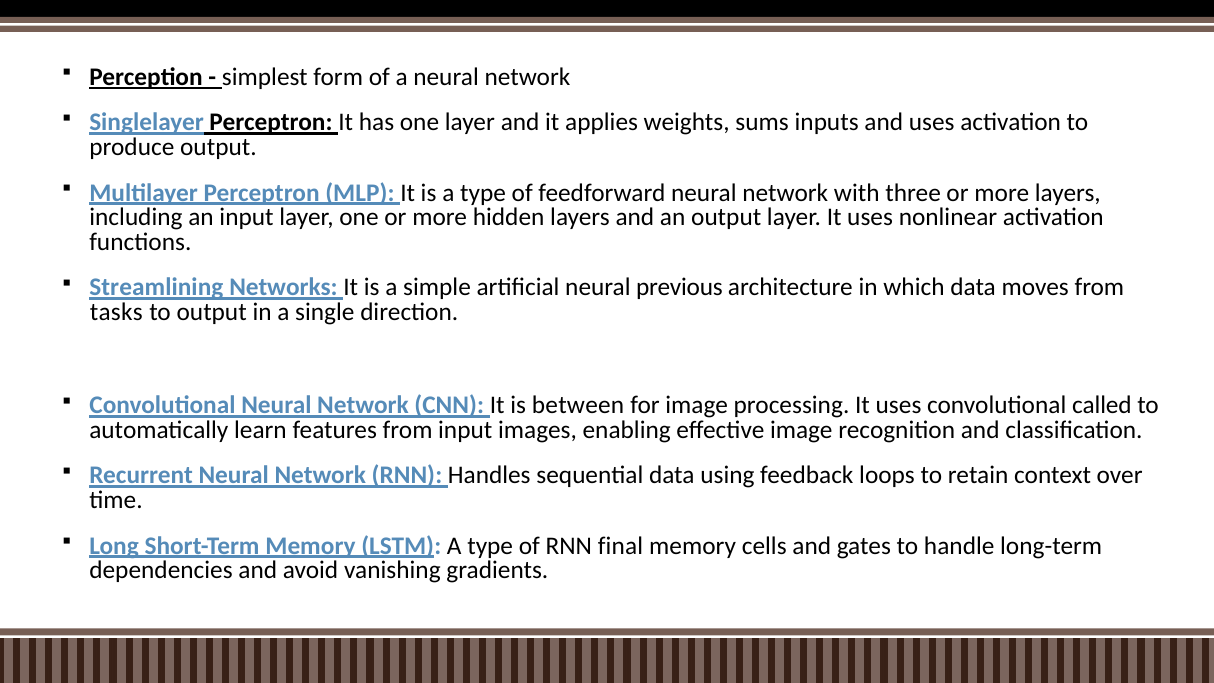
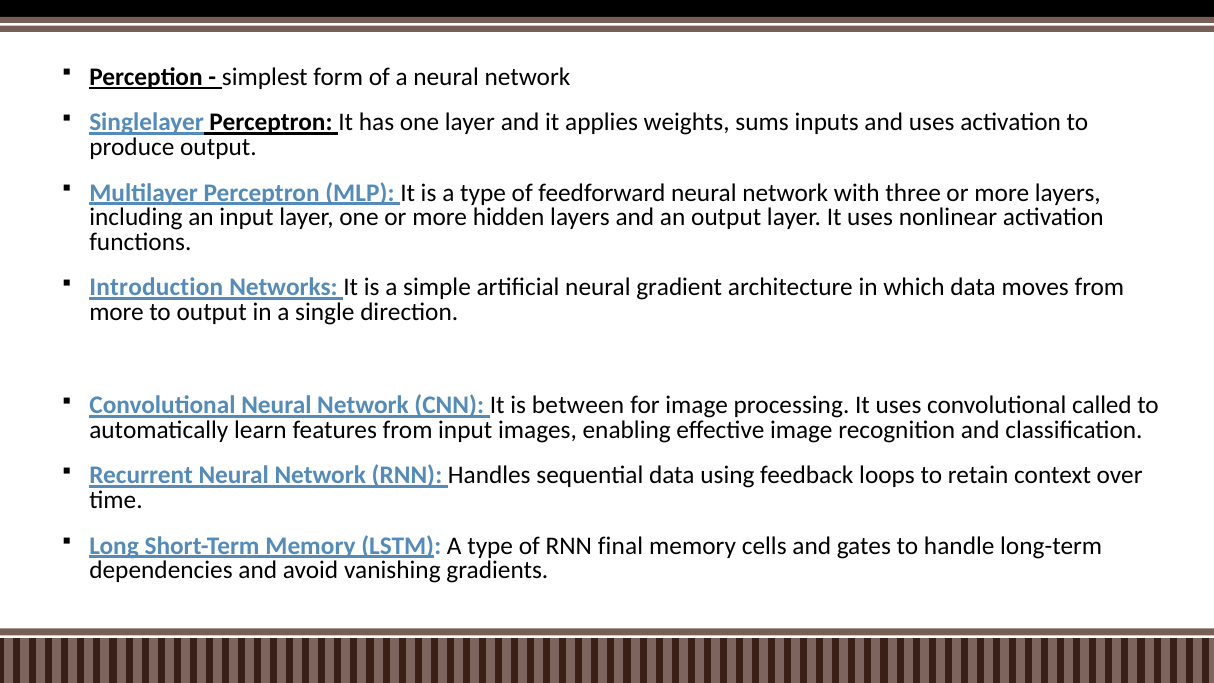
Streamlining: Streamlining -> Introduction
previous: previous -> gradient
tasks at (116, 312): tasks -> more
